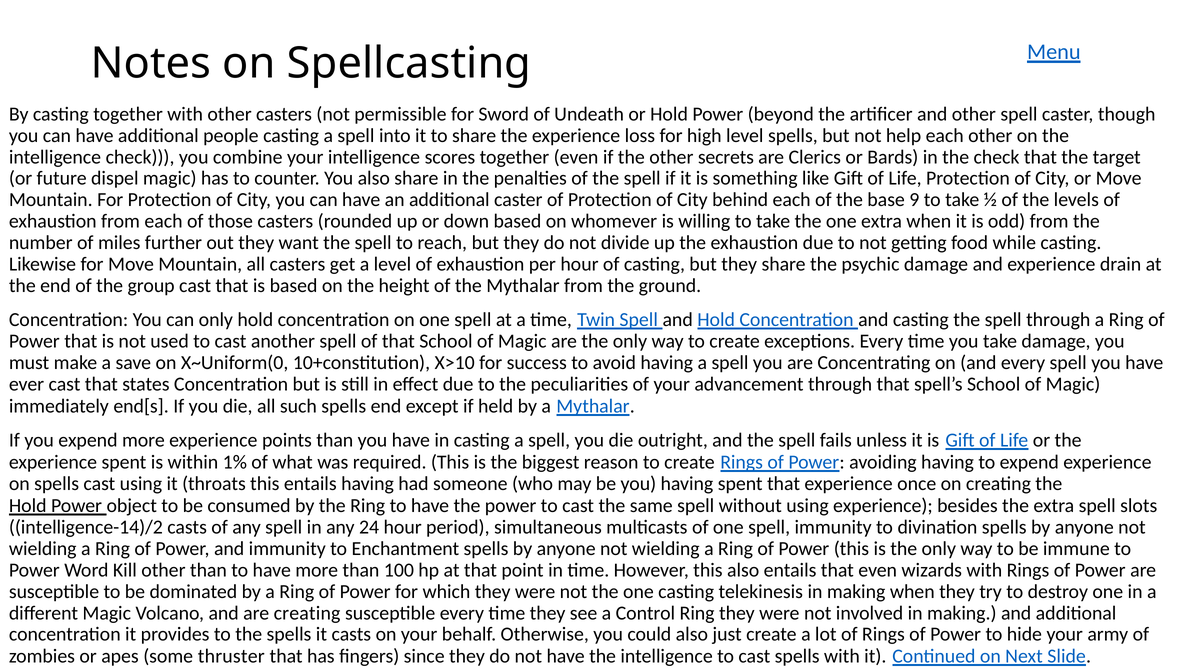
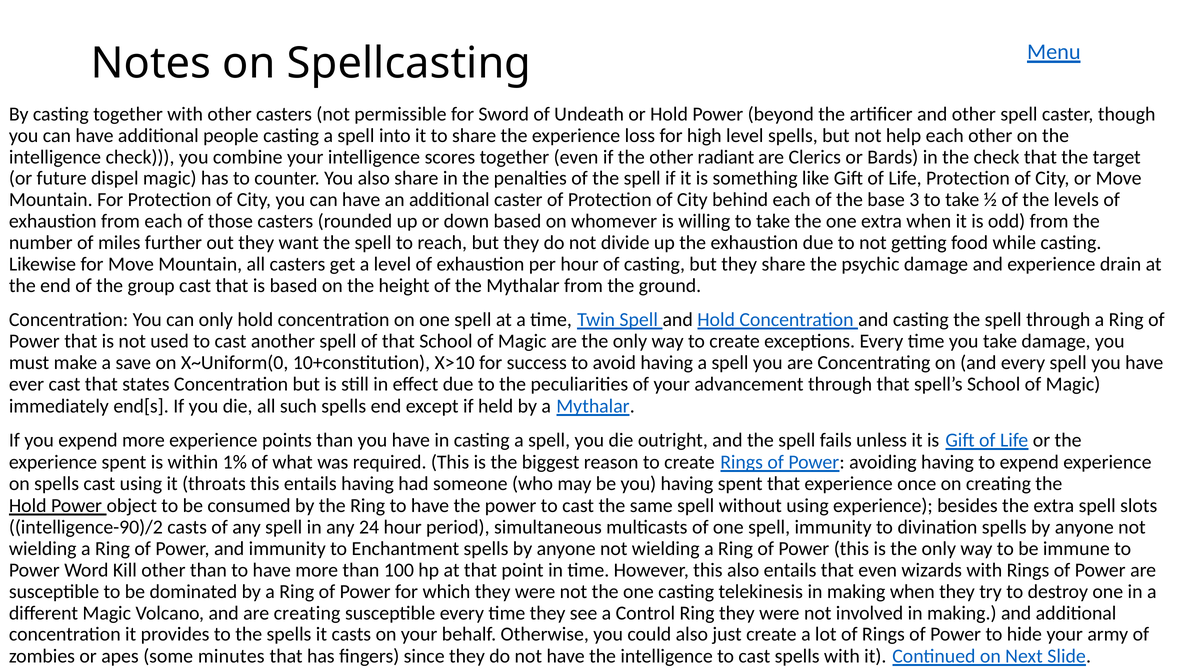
secrets: secrets -> radiant
9: 9 -> 3
intelligence-14)/2: intelligence-14)/2 -> intelligence-90)/2
thruster: thruster -> minutes
